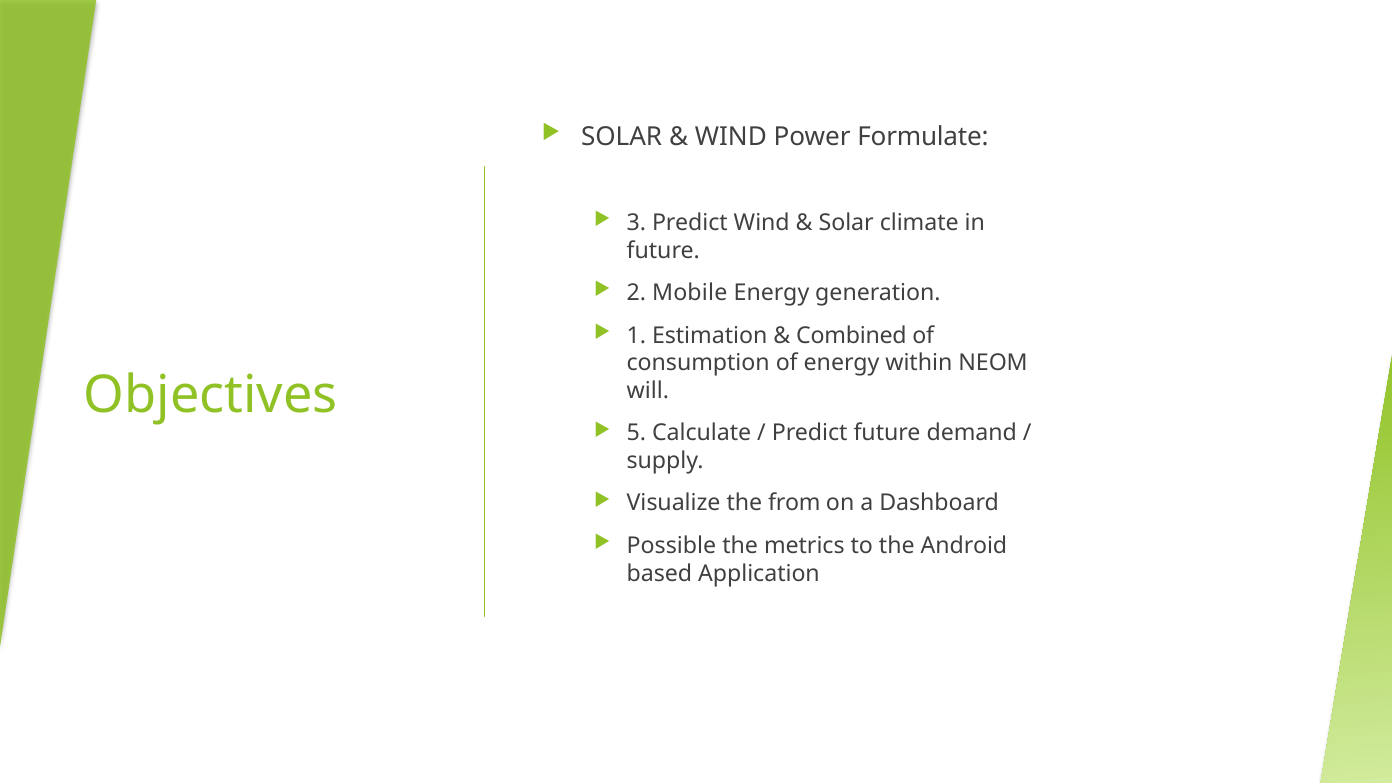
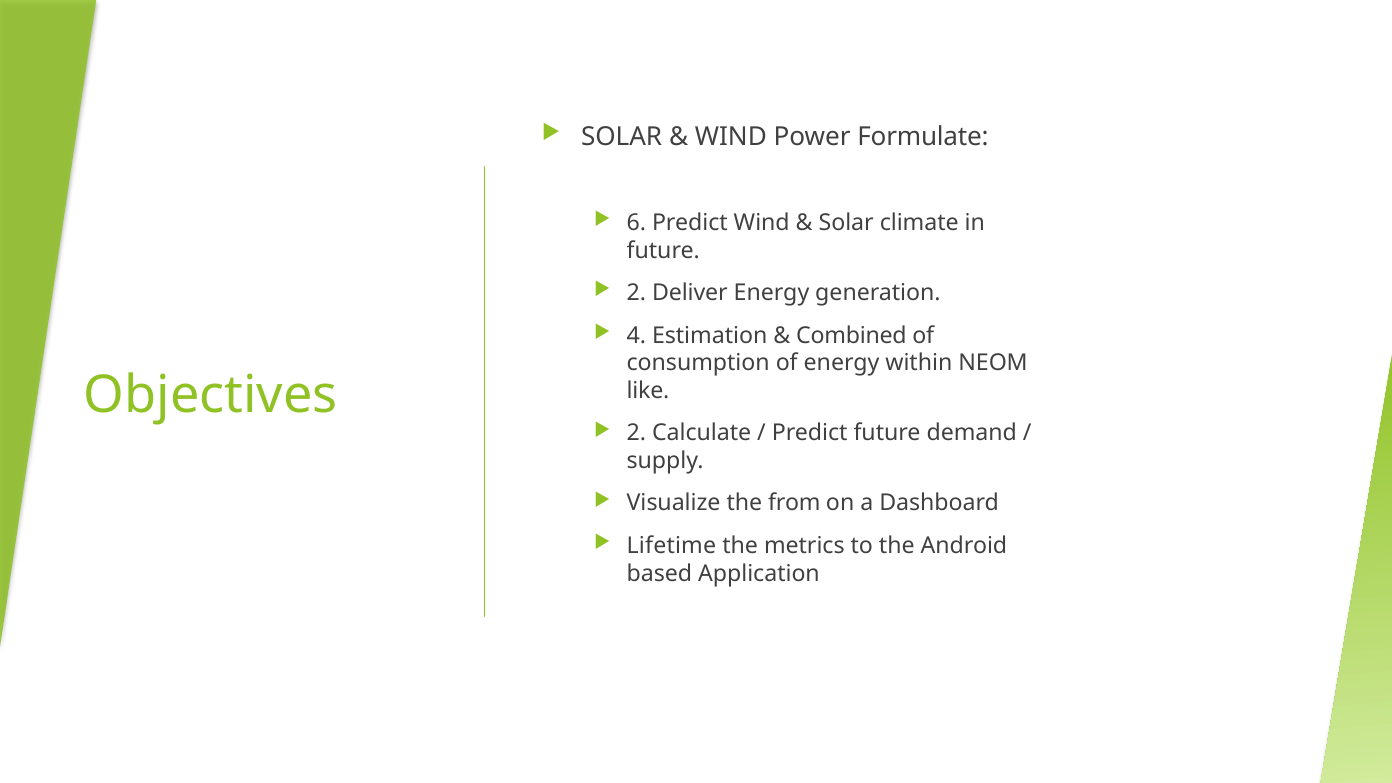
3: 3 -> 6
Mobile: Mobile -> Deliver
1: 1 -> 4
will: will -> like
5 at (636, 433): 5 -> 2
Possible: Possible -> Lifetime
